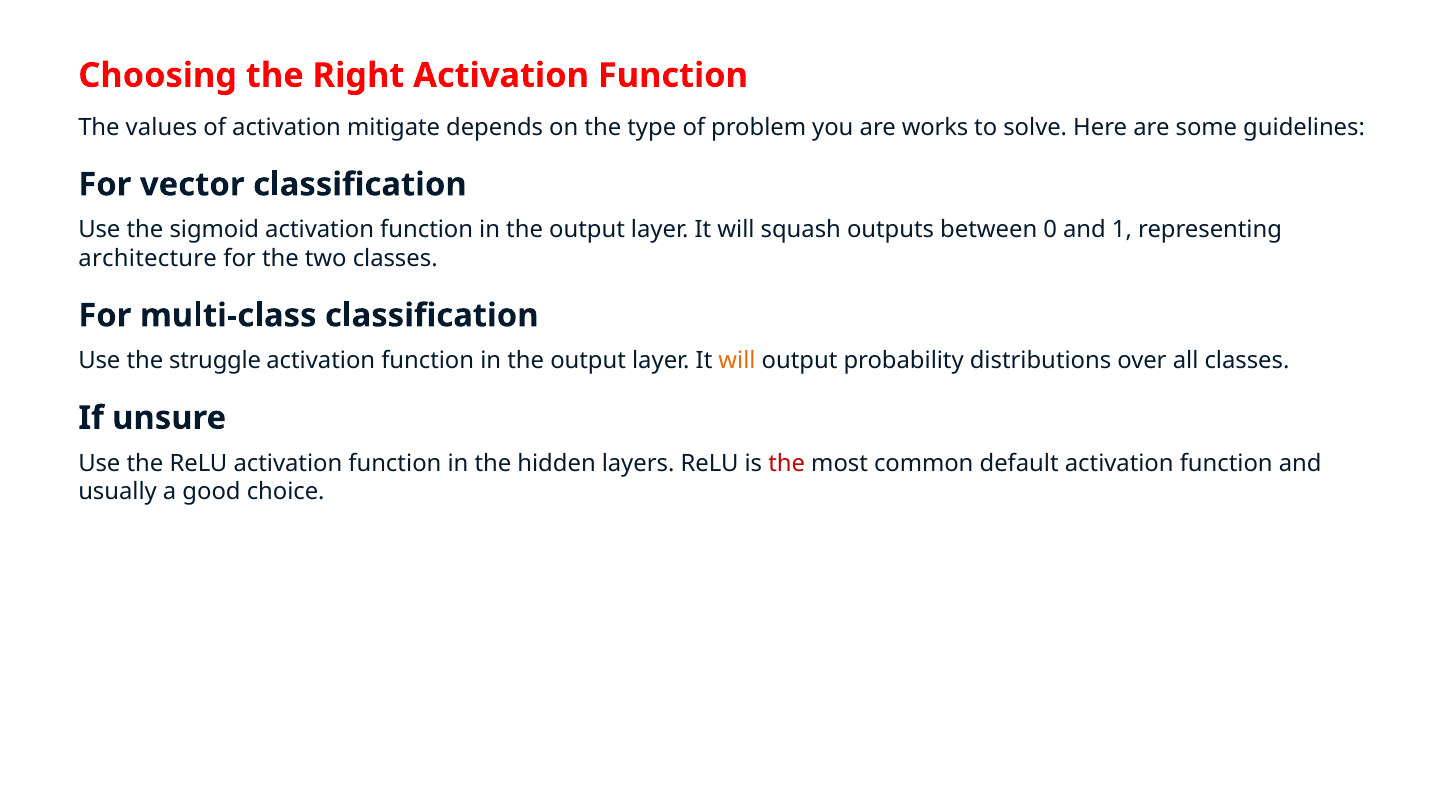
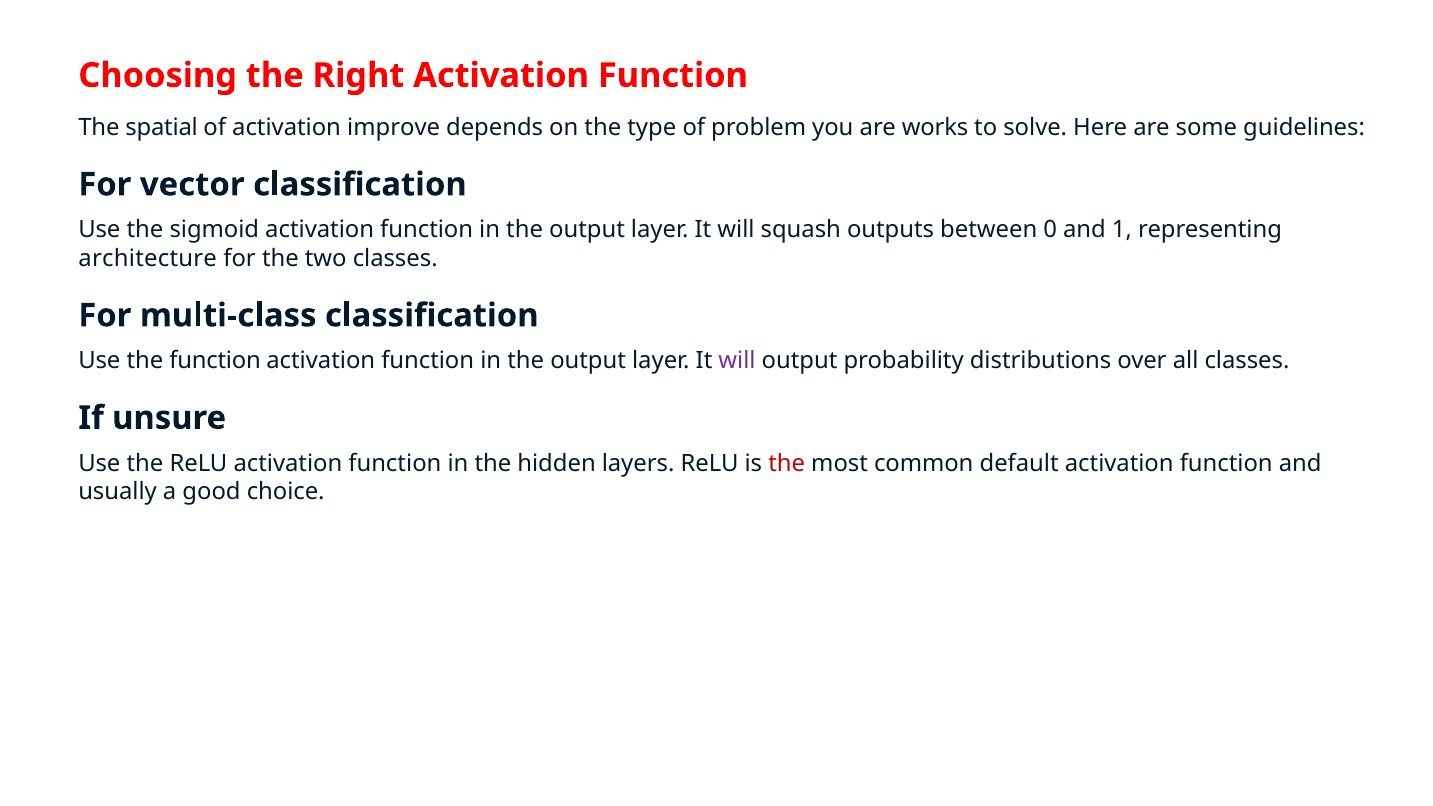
values: values -> spatial
mitigate: mitigate -> improve
the struggle: struggle -> function
will at (737, 361) colour: orange -> purple
